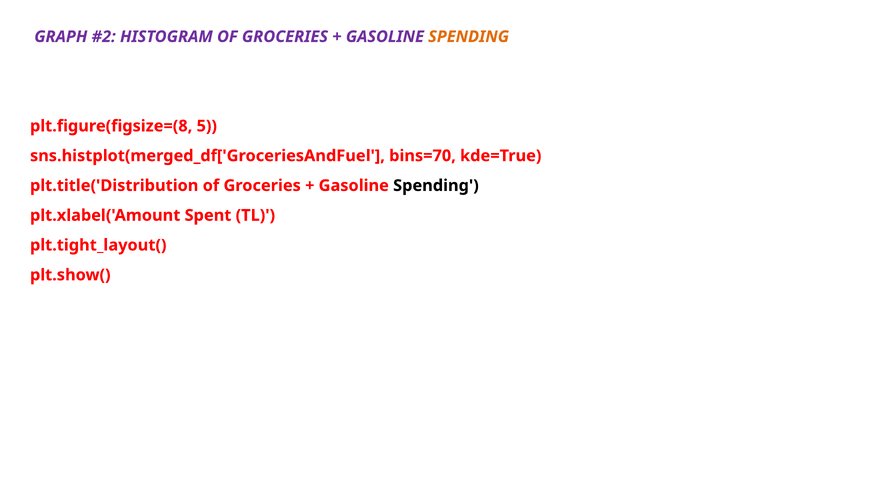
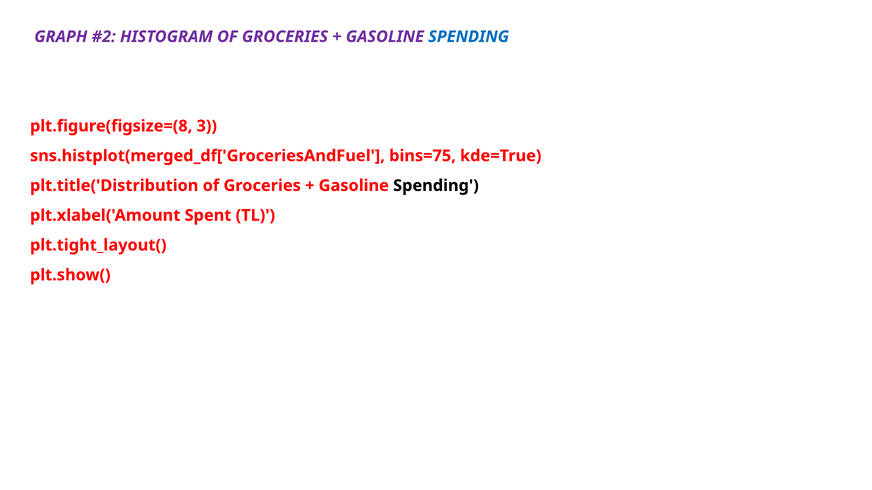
SPENDING at (469, 37) colour: orange -> blue
5: 5 -> 3
bins=70: bins=70 -> bins=75
